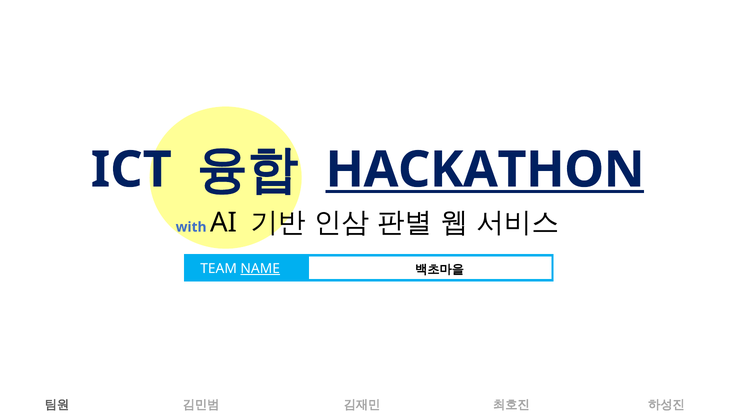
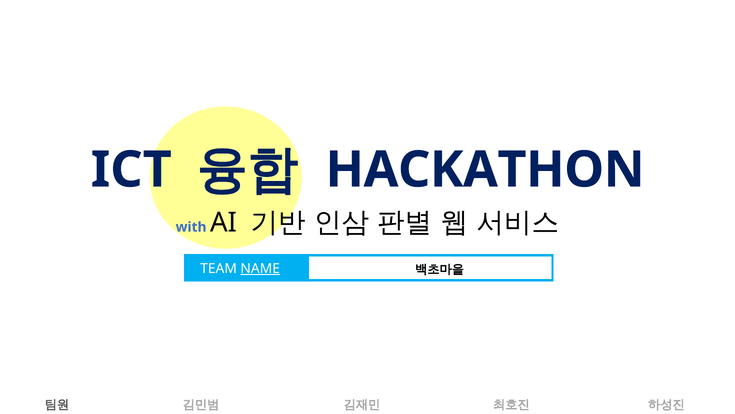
HACKATHON underline: present -> none
